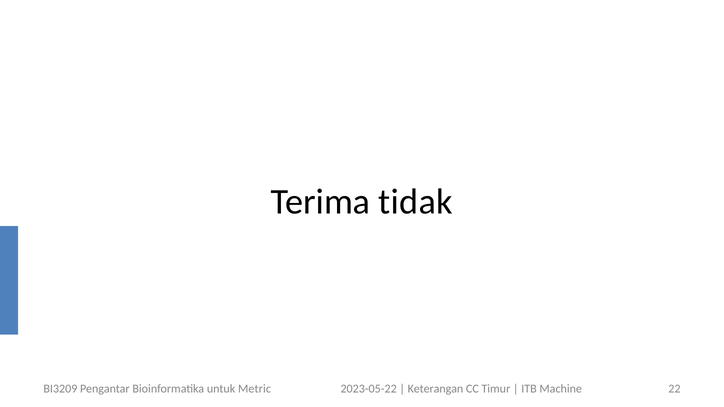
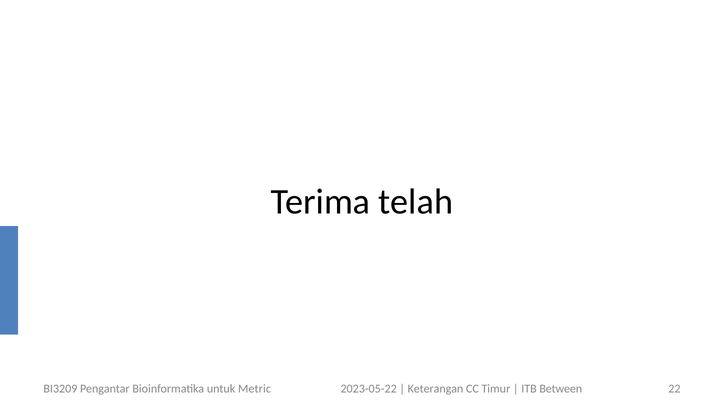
tidak: tidak -> telah
Machine: Machine -> Between
